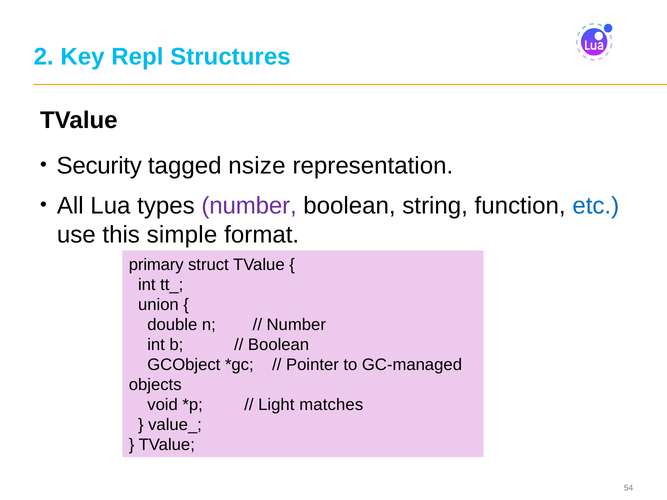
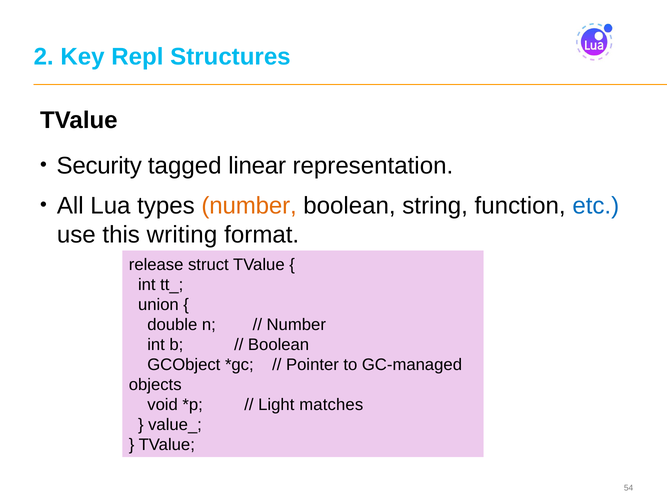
nsize: nsize -> linear
number at (249, 206) colour: purple -> orange
simple: simple -> writing
primary: primary -> release
